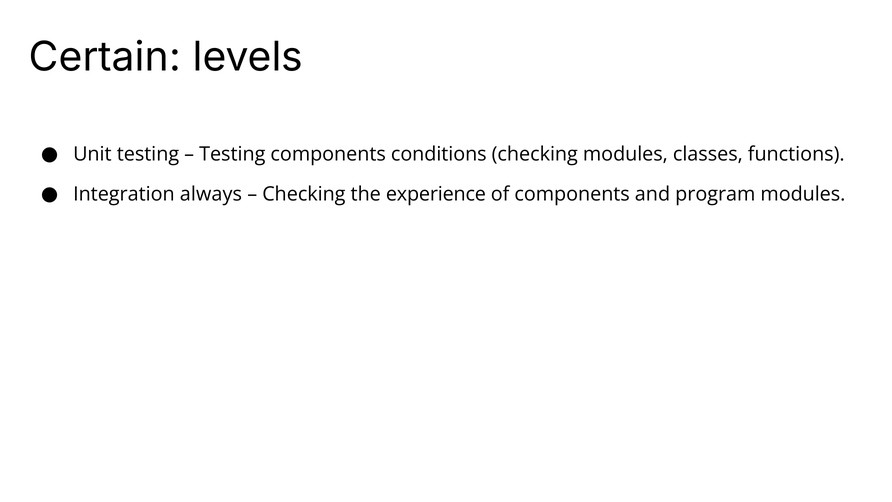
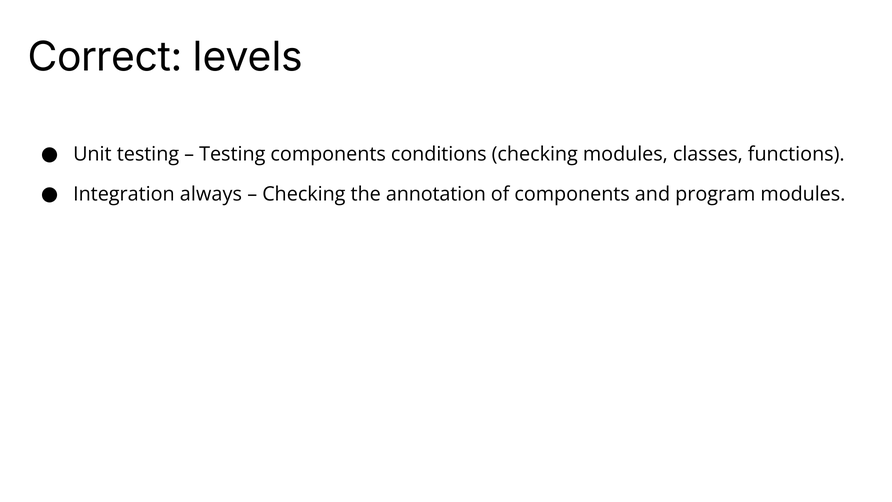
Certain: Certain -> Correct
experience: experience -> annotation
